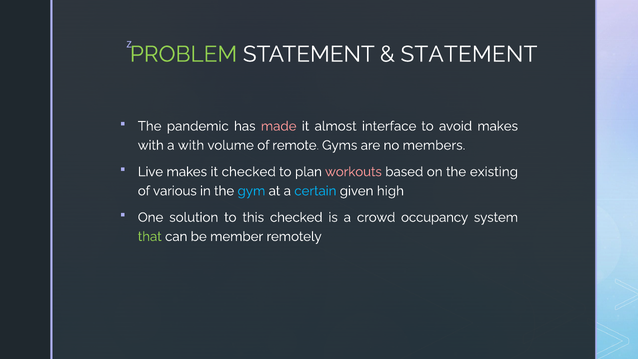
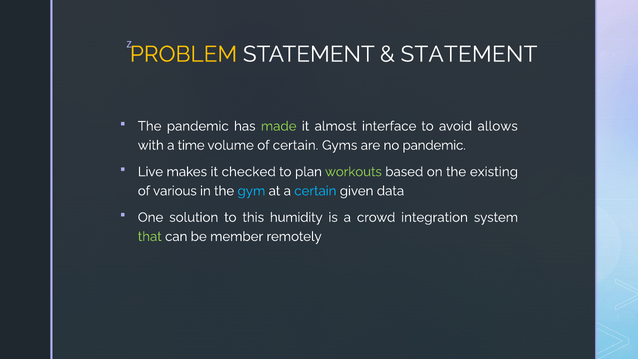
PROBLEM colour: light green -> yellow
made colour: pink -> light green
avoid makes: makes -> allows
a with: with -> time
of remote: remote -> certain
no members: members -> pandemic
workouts colour: pink -> light green
high: high -> data
this checked: checked -> humidity
occupancy: occupancy -> integration
